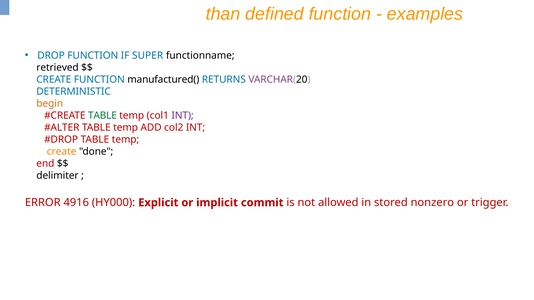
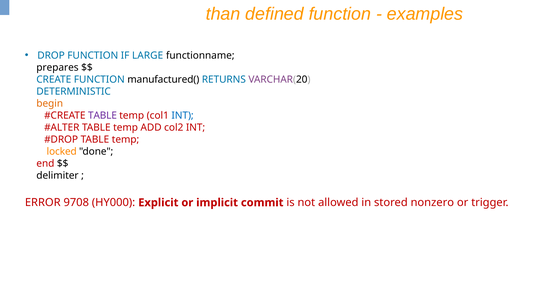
SUPER: SUPER -> LARGE
retrieved: retrieved -> prepares
TABLE at (102, 116) colour: green -> purple
INT at (183, 116) colour: purple -> blue
create at (62, 152): create -> locked
4916: 4916 -> 9708
